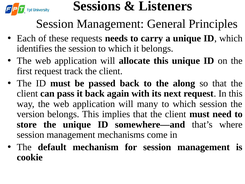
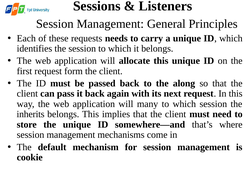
track: track -> form
version: version -> inherits
